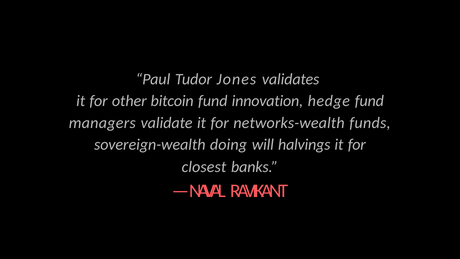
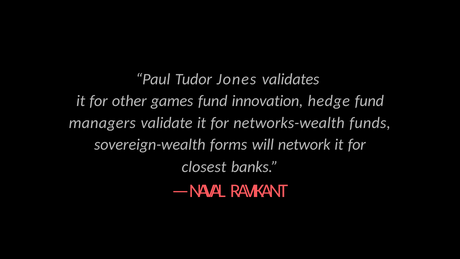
bitcoin: bitcoin -> games
doing: doing -> forms
halvings: halvings -> network
